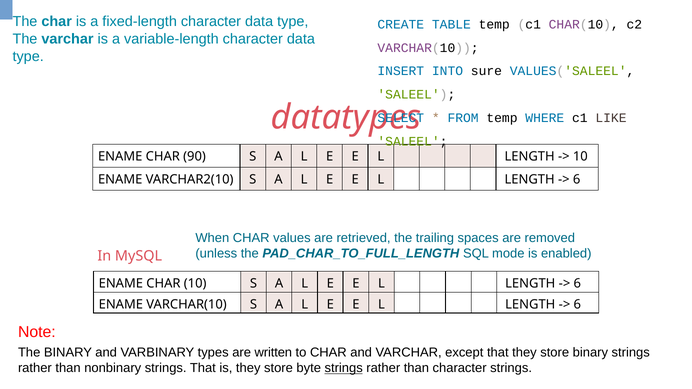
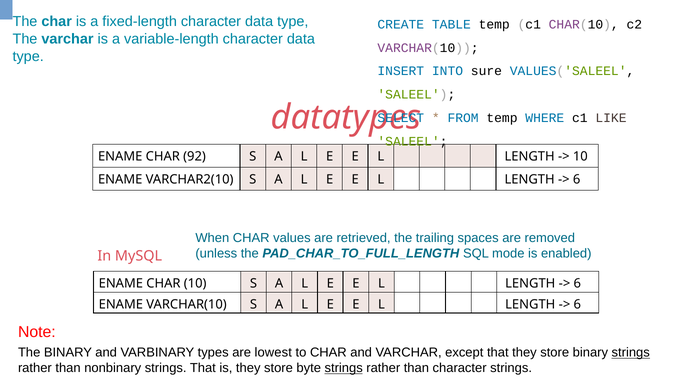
90: 90 -> 92
written: written -> lowest
strings at (631, 353) underline: none -> present
